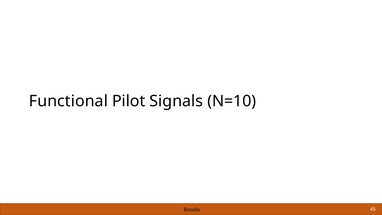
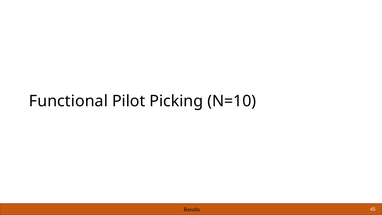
Signals: Signals -> Picking
